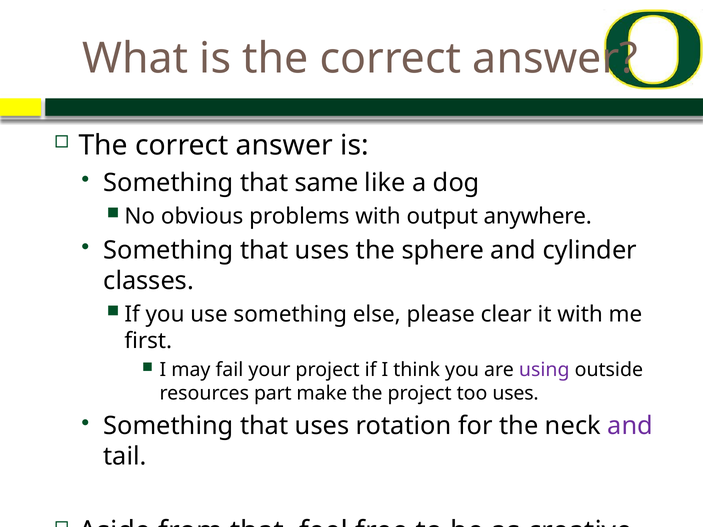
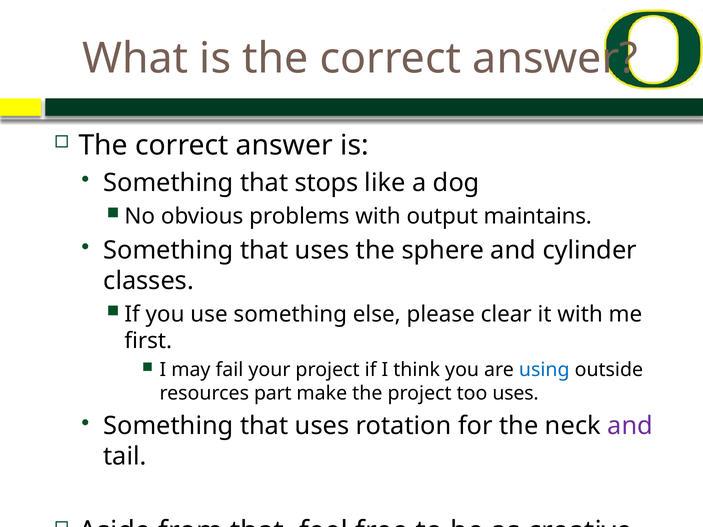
same: same -> stops
anywhere: anywhere -> maintains
using colour: purple -> blue
